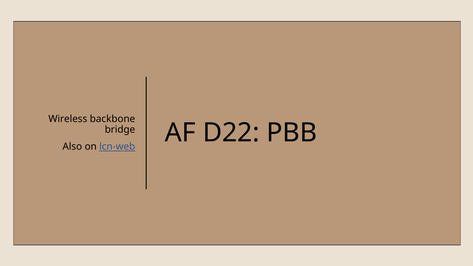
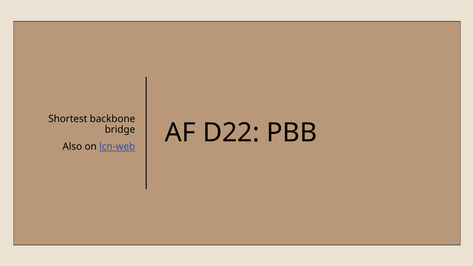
Wireless: Wireless -> Shortest
